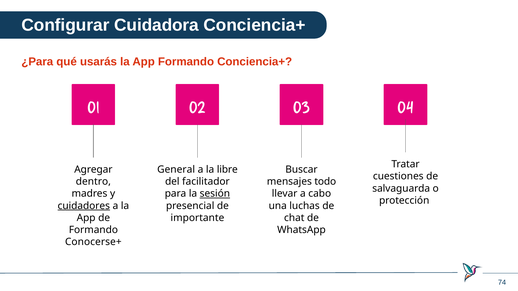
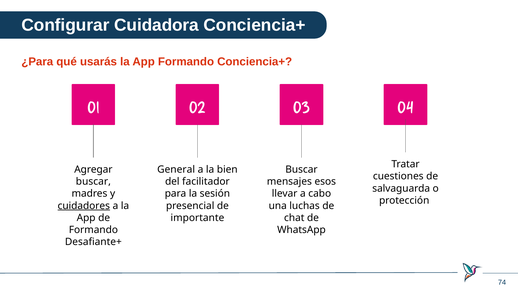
libre: libre -> bien
dentro at (93, 182): dentro -> buscar
todo: todo -> esos
sesión underline: present -> none
Conocerse+: Conocerse+ -> Desafiante+
